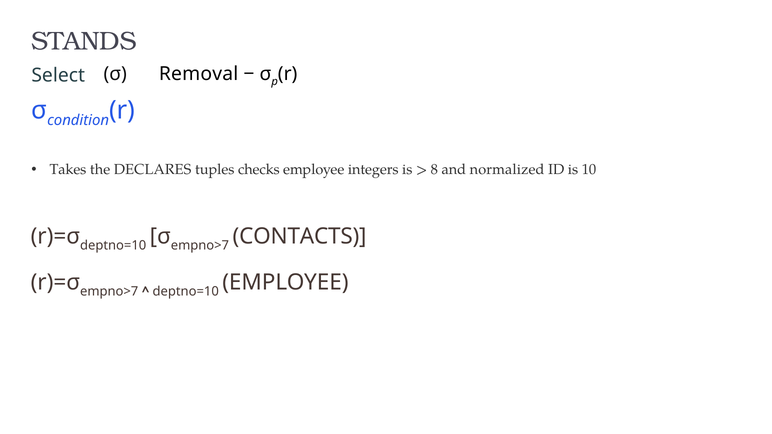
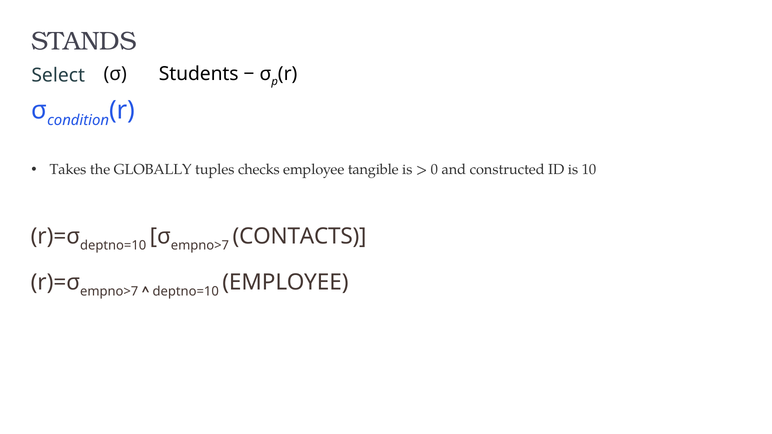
Removal: Removal -> Students
DECLARES: DECLARES -> GLOBALLY
integers: integers -> tangible
8: 8 -> 0
normalized: normalized -> constructed
